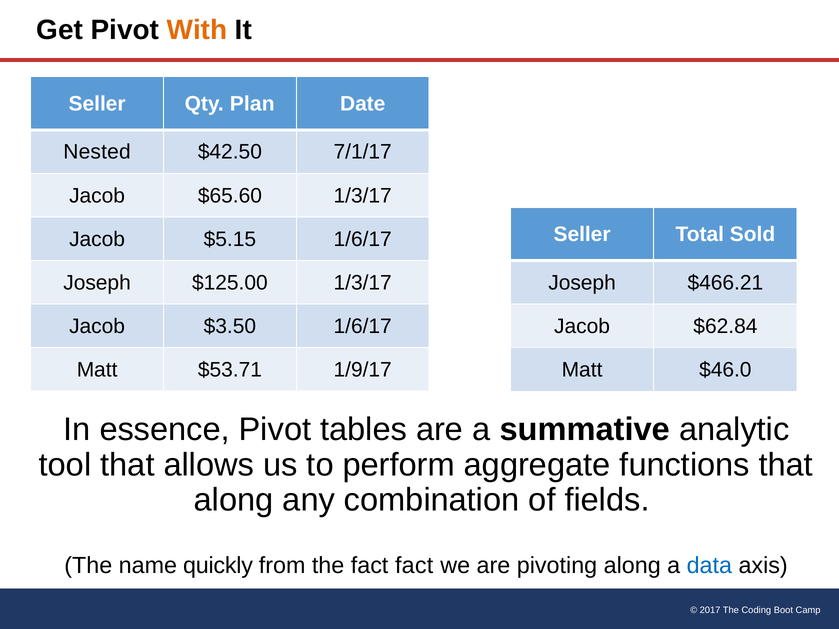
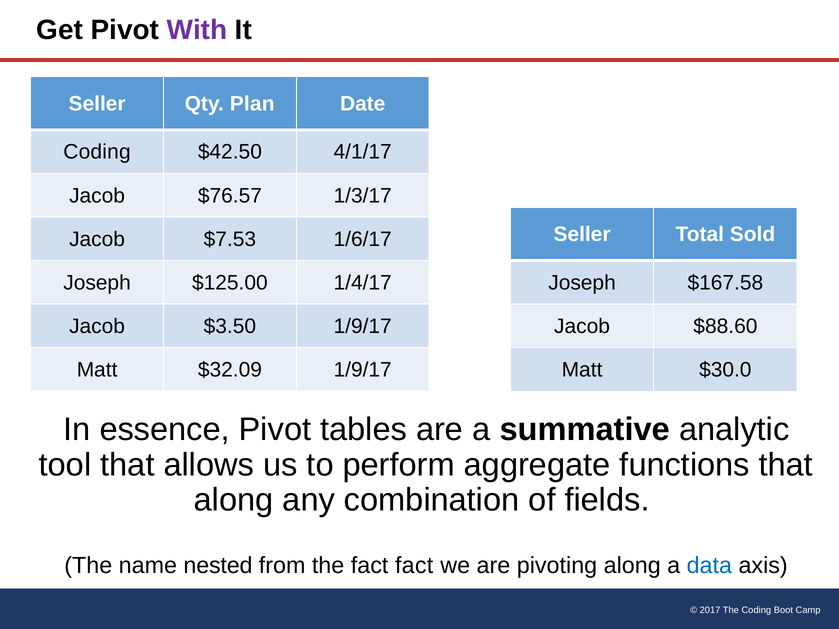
With colour: orange -> purple
Nested at (97, 152): Nested -> Coding
7/1/17: 7/1/17 -> 4/1/17
$65.60: $65.60 -> $76.57
$5.15: $5.15 -> $7.53
$125.00 1/3/17: 1/3/17 -> 1/4/17
$466.21: $466.21 -> $167.58
$3.50 1/6/17: 1/6/17 -> 1/9/17
$62.84: $62.84 -> $88.60
$53.71: $53.71 -> $32.09
$46.0: $46.0 -> $30.0
quickly: quickly -> nested
